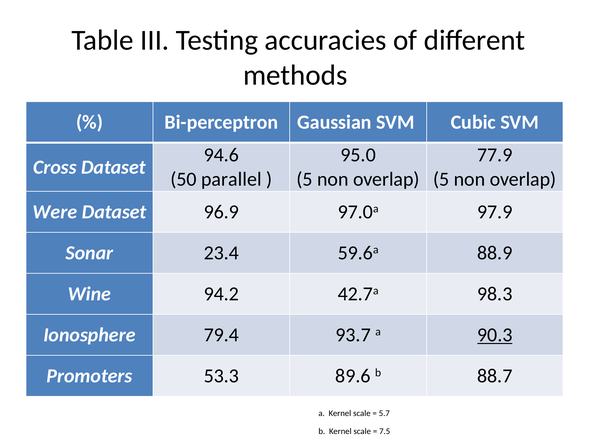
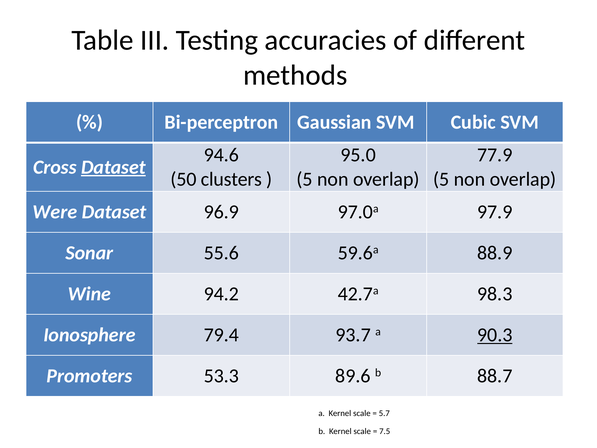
Dataset at (113, 167) underline: none -> present
parallel: parallel -> clusters
23.4: 23.4 -> 55.6
